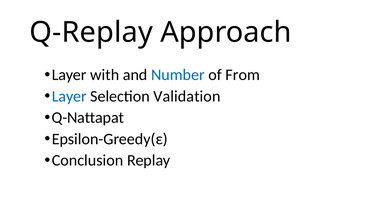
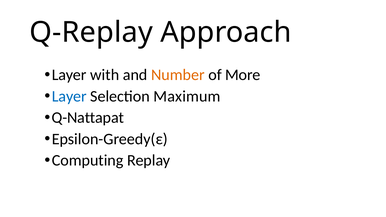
Number colour: blue -> orange
From: From -> More
Validation: Validation -> Maximum
Conclusion: Conclusion -> Computing
